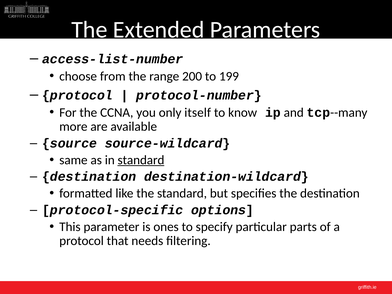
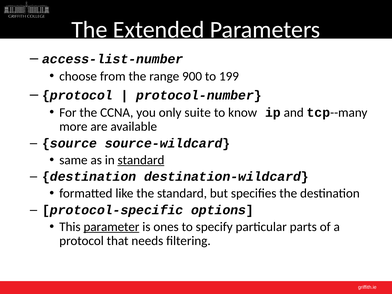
200: 200 -> 900
itself: itself -> suite
parameter underline: none -> present
